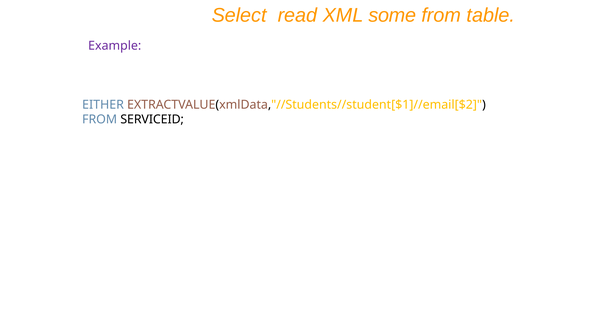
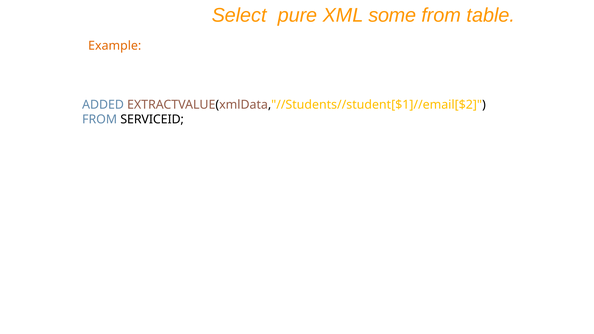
read: read -> pure
Example colour: purple -> orange
EITHER: EITHER -> ADDED
